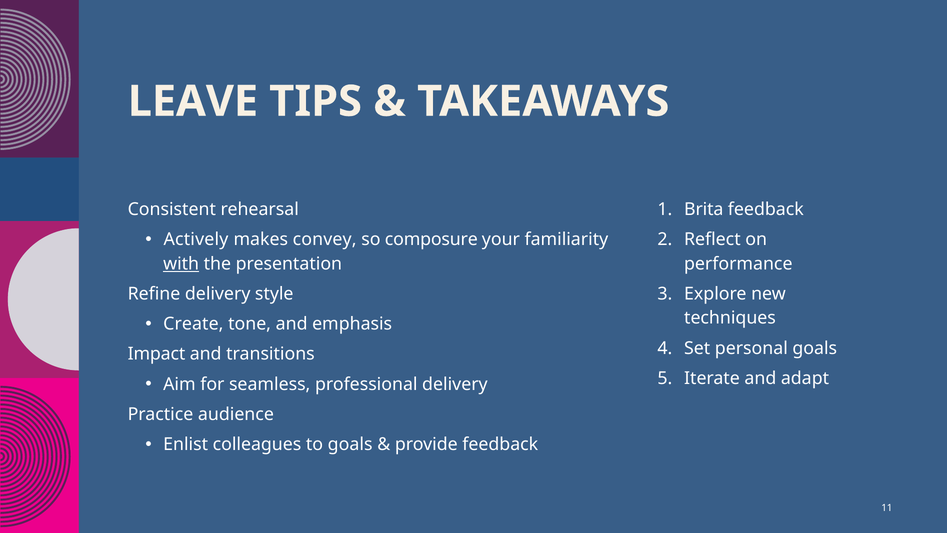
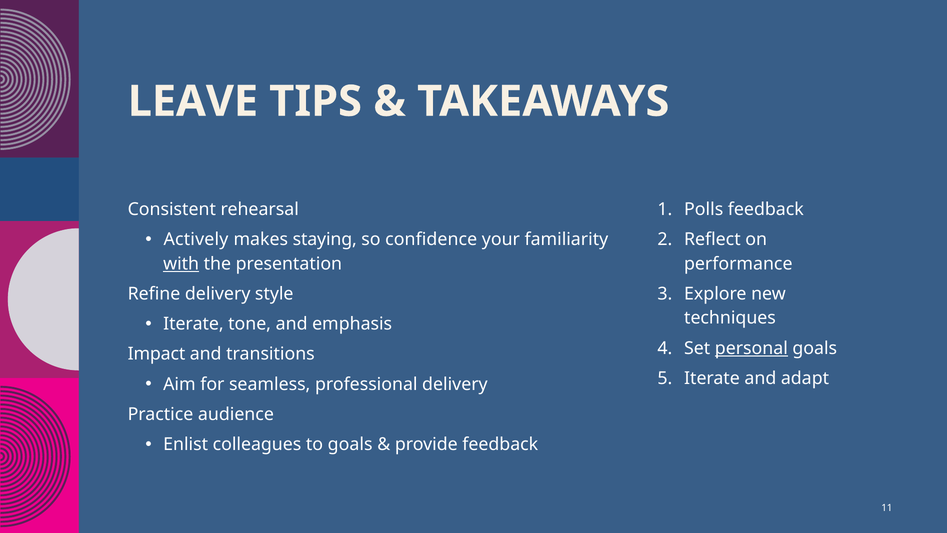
Brita: Brita -> Polls
convey: convey -> staying
composure: composure -> confidence
Create at (193, 324): Create -> Iterate
personal underline: none -> present
